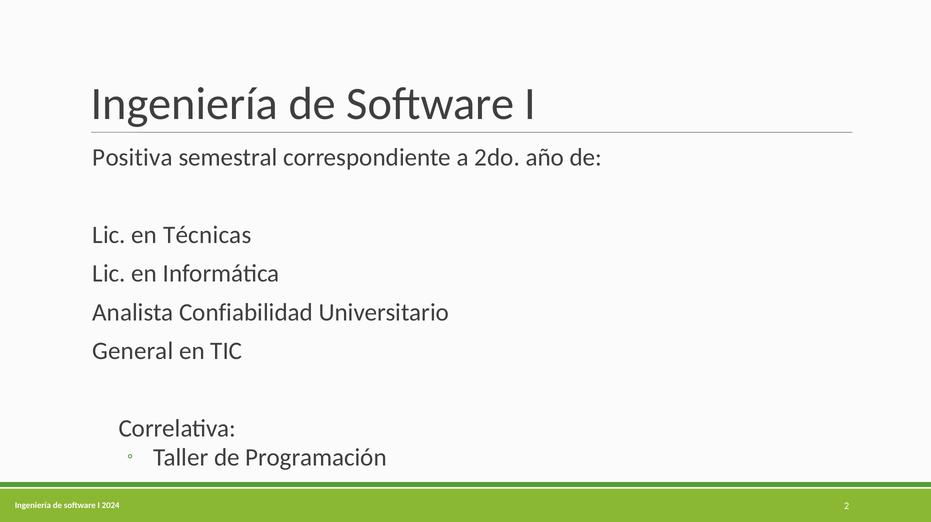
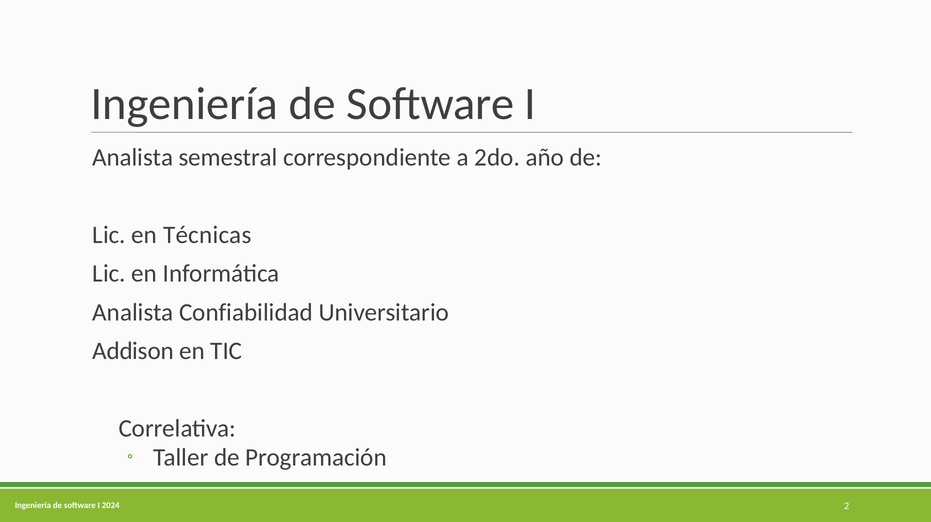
Positiva at (133, 157): Positiva -> Analista
General: General -> Addison
